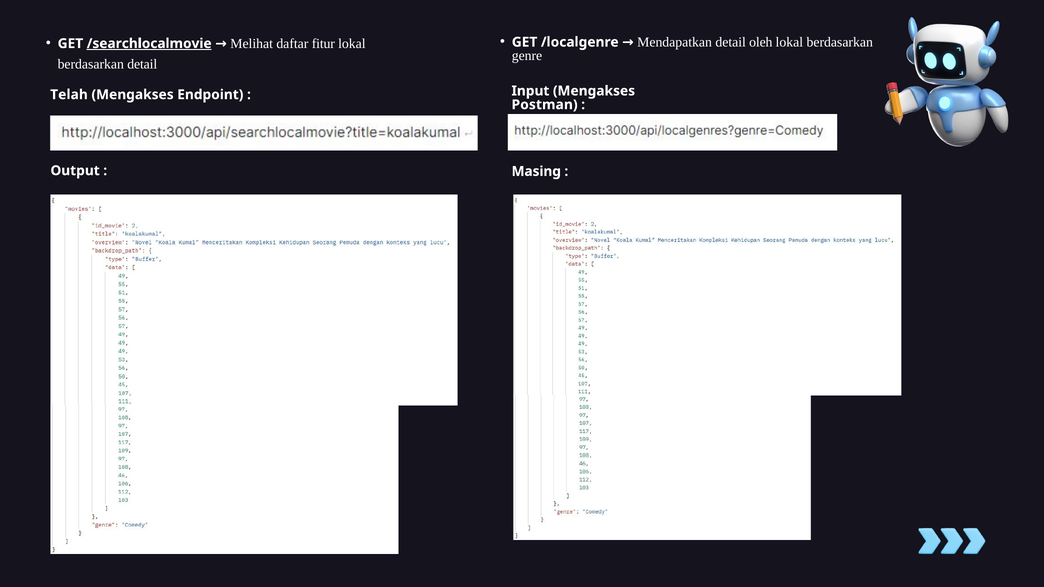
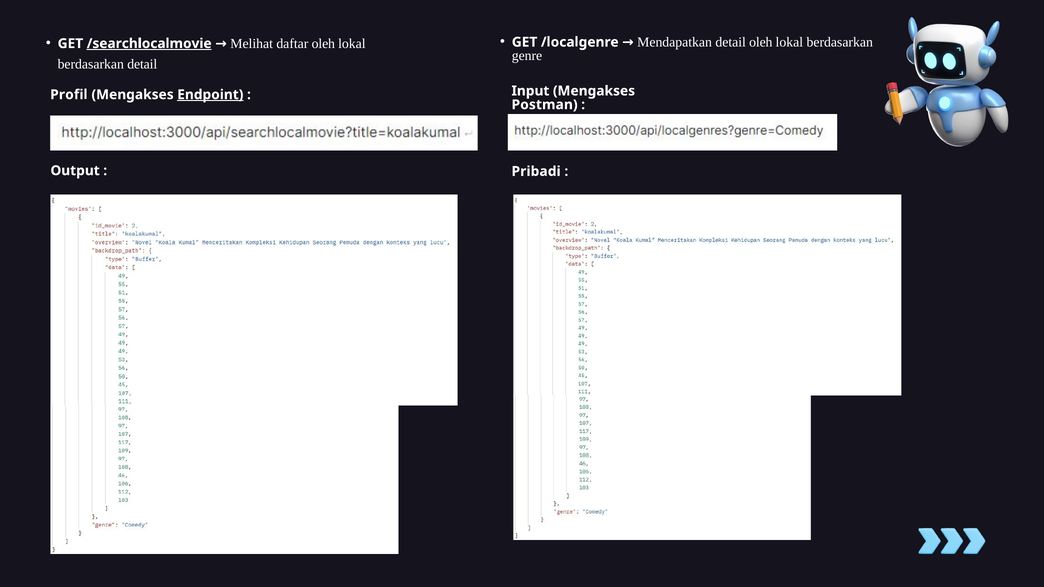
daftar fitur: fitur -> oleh
Telah: Telah -> Profil
Endpoint underline: none -> present
Masing: Masing -> Pribadi
